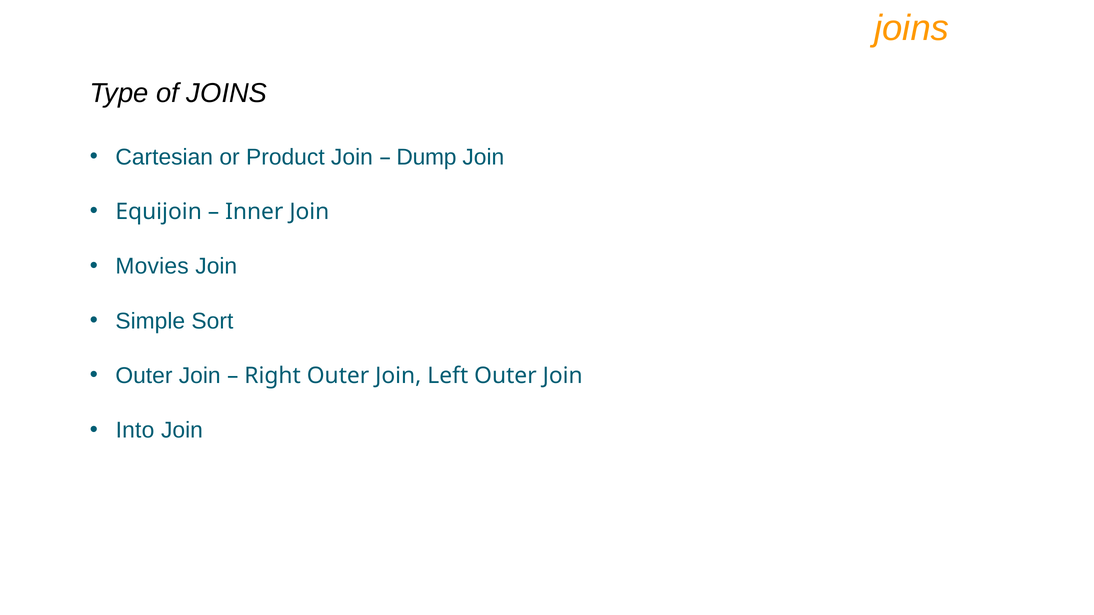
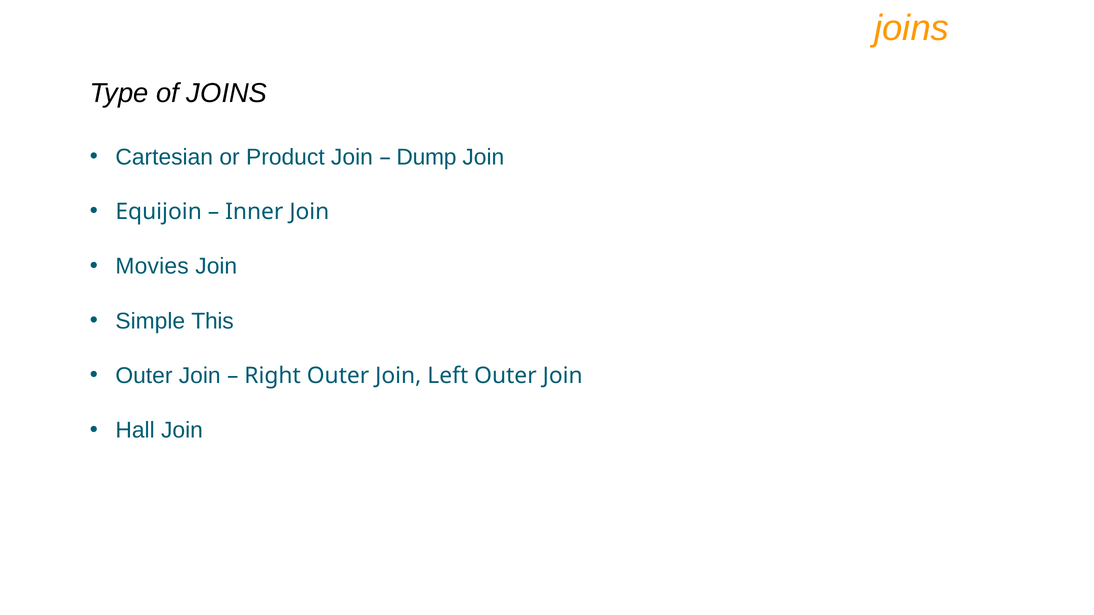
Sort: Sort -> This
Into: Into -> Hall
